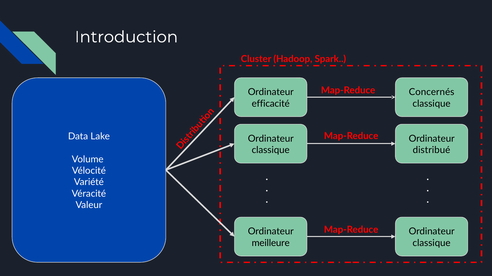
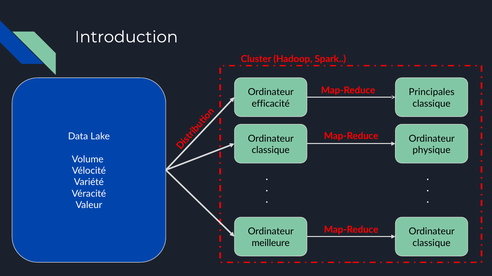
Concernés: Concernés -> Principales
distribué: distribué -> physique
